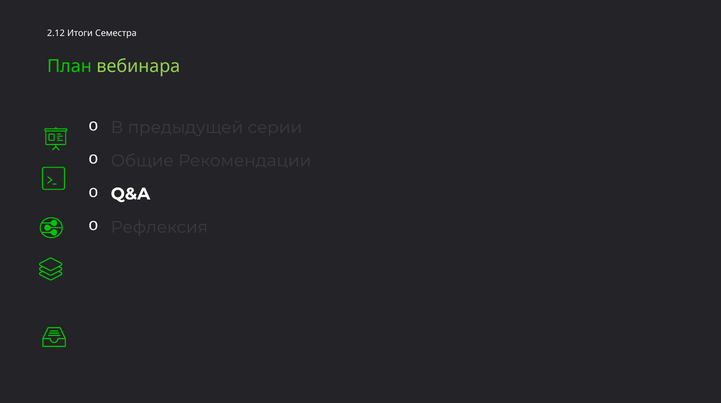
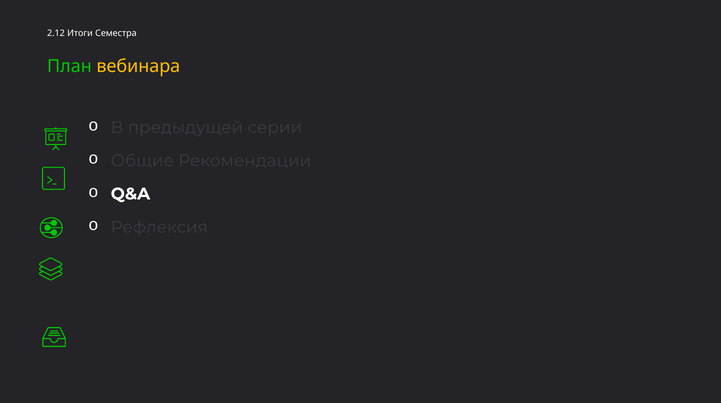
вебинара colour: light green -> yellow
